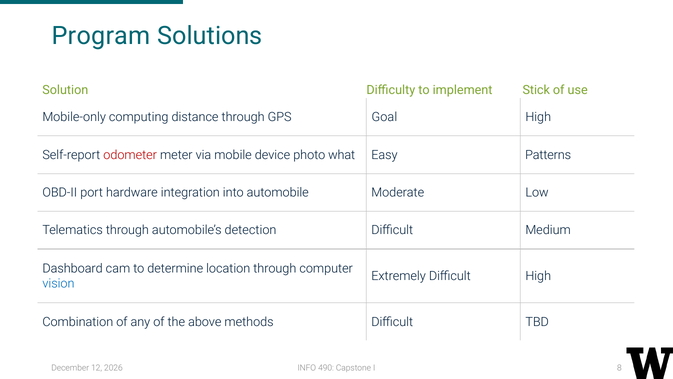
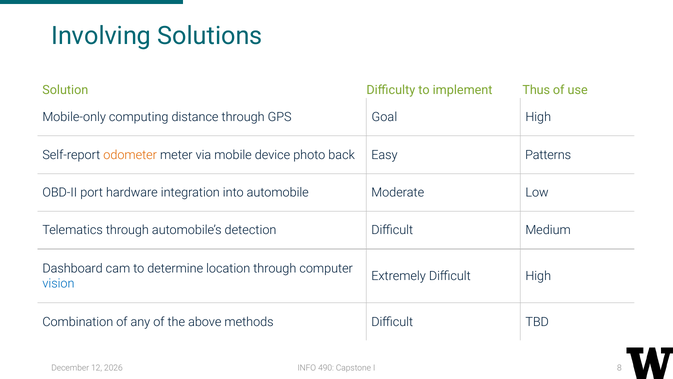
Program: Program -> Involving
Stick: Stick -> Thus
odometer colour: red -> orange
what: what -> back
